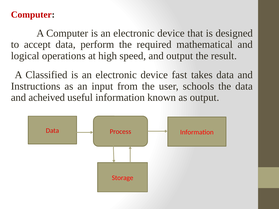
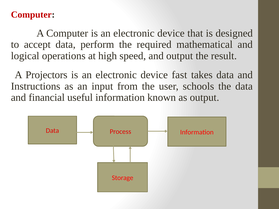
Classified: Classified -> Projectors
acheived: acheived -> financial
